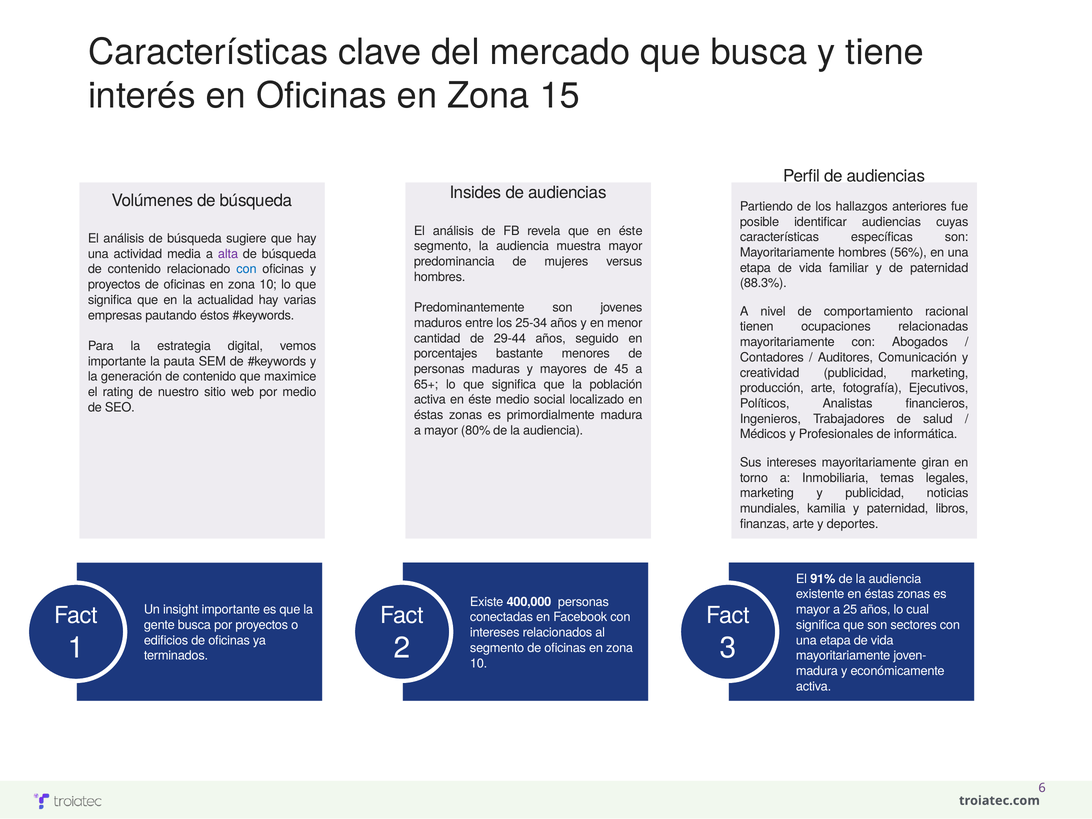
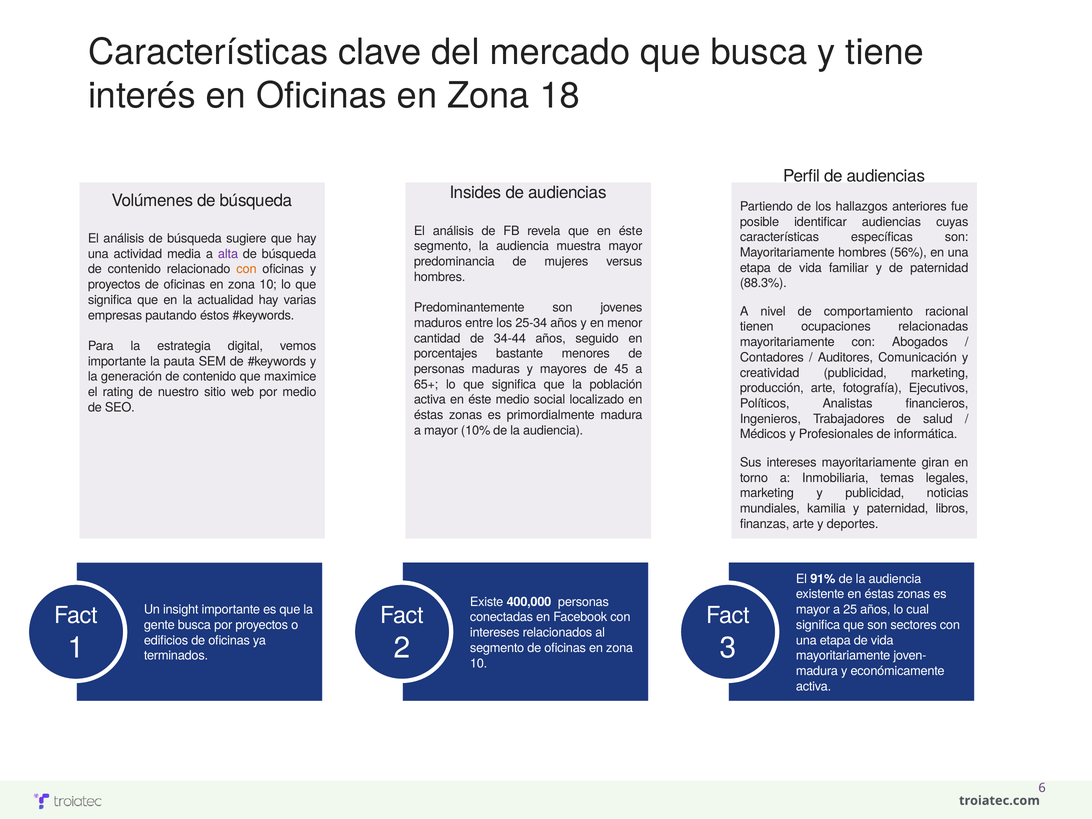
15: 15 -> 18
con at (246, 269) colour: blue -> orange
29-44: 29-44 -> 34-44
80%: 80% -> 10%
